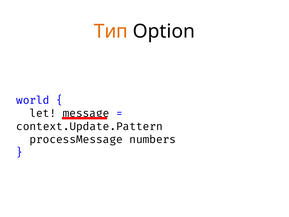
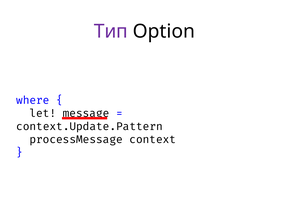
Тип colour: orange -> purple
world: world -> where
numbers: numbers -> context
